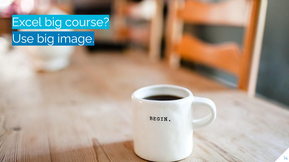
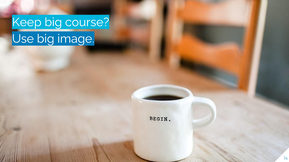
Excel: Excel -> Keep
